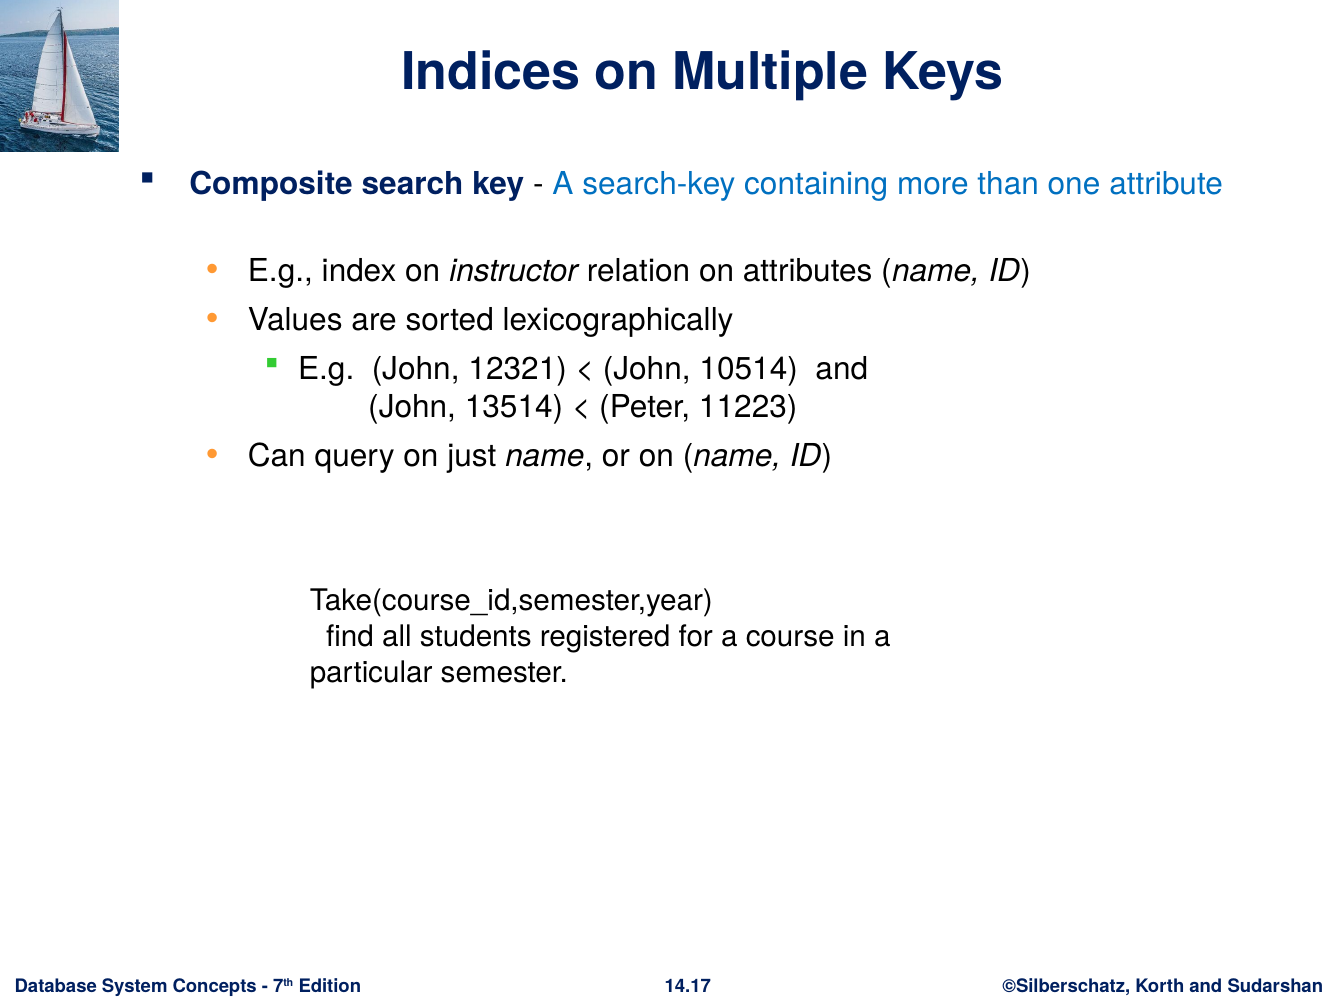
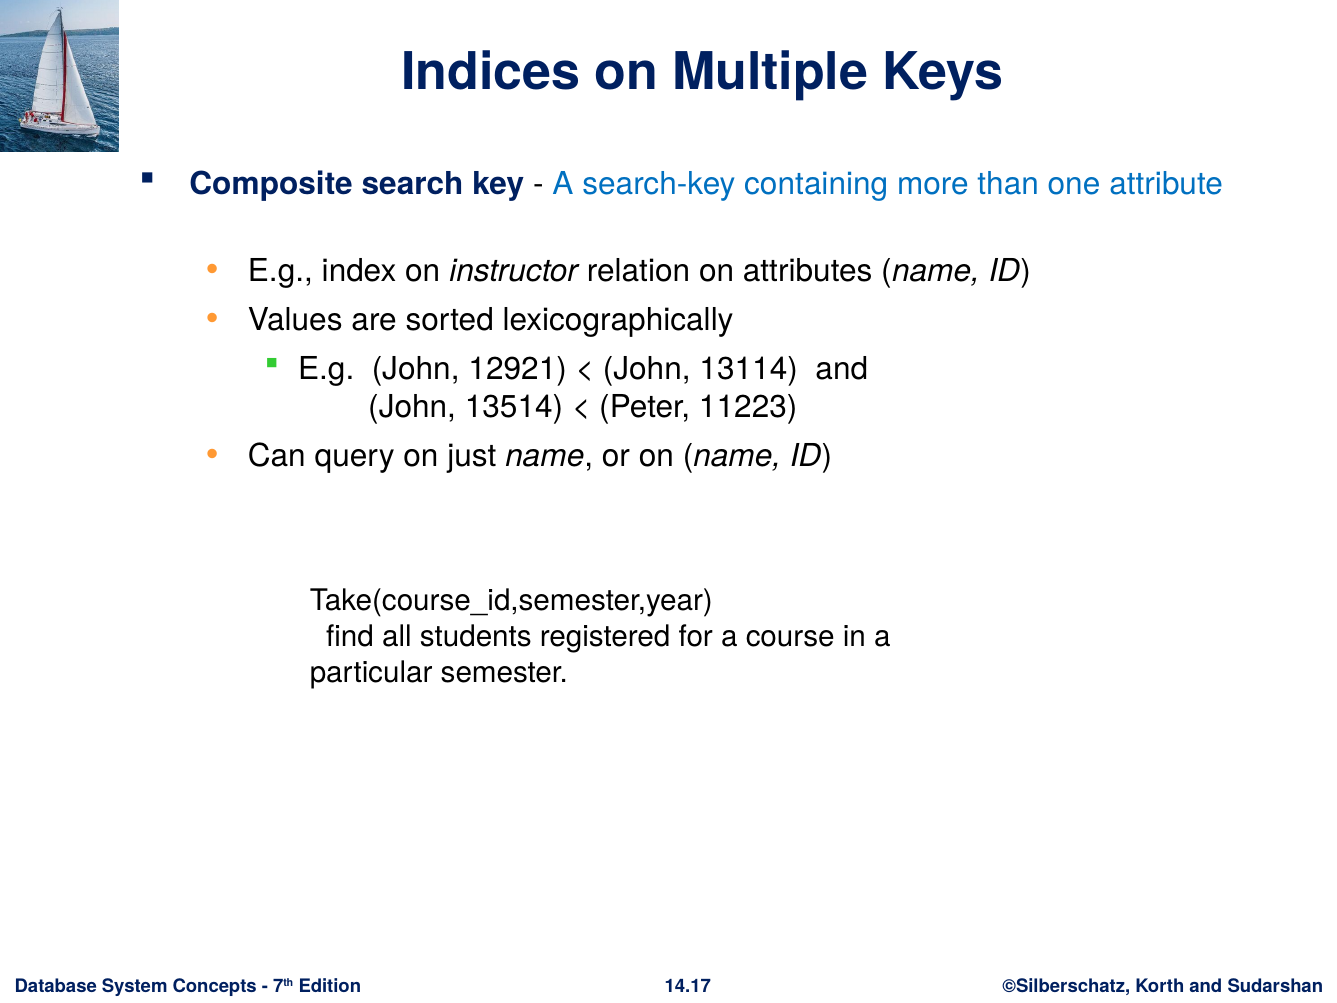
12321: 12321 -> 12921
10514: 10514 -> 13114
